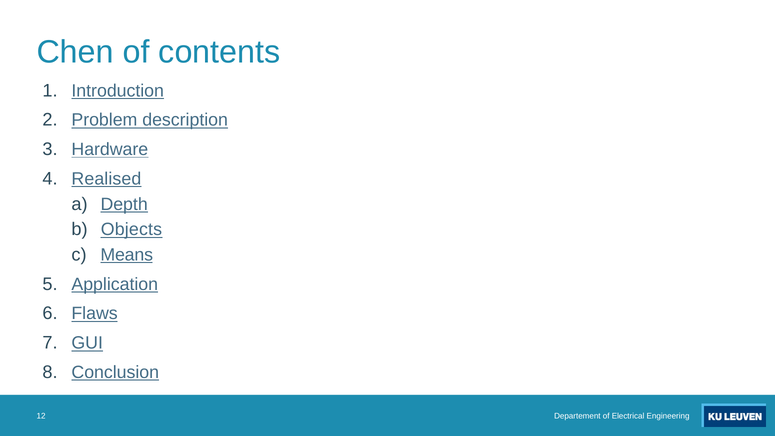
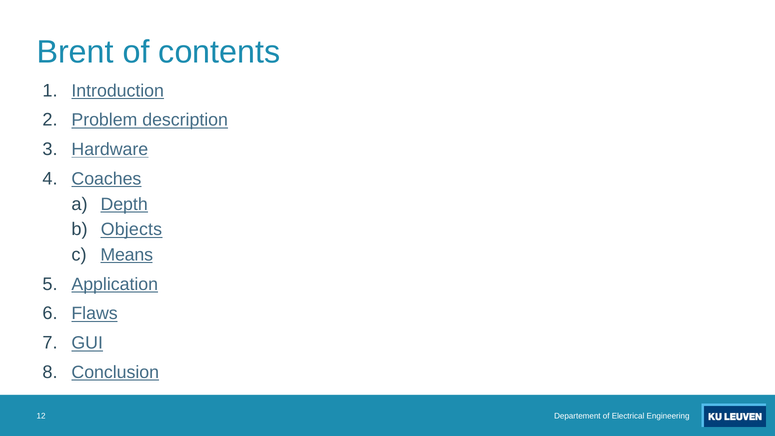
Chen: Chen -> Brent
Realised: Realised -> Coaches
